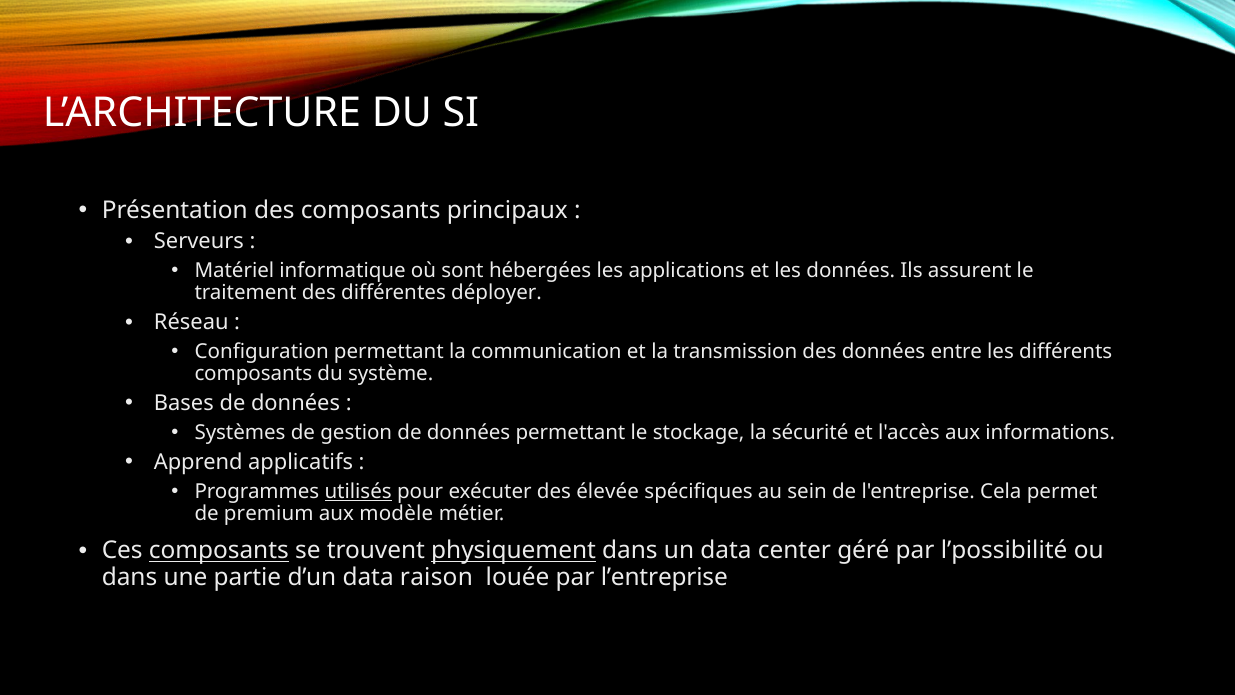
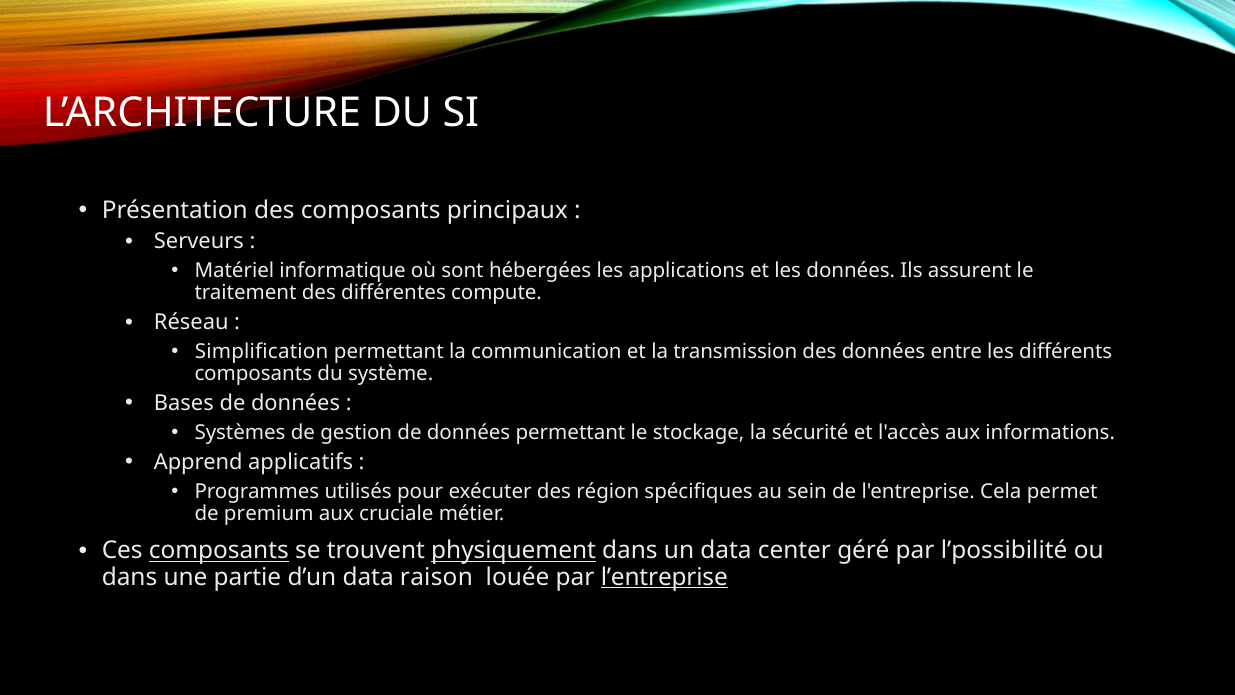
déployer: déployer -> compute
Configuration: Configuration -> Simplification
utilisés underline: present -> none
élevée: élevée -> région
modèle: modèle -> cruciale
l’entreprise underline: none -> present
